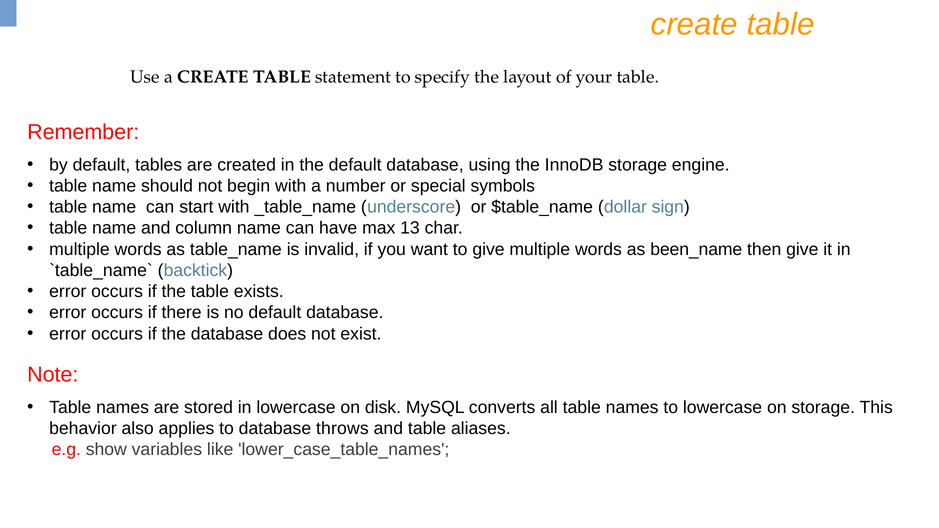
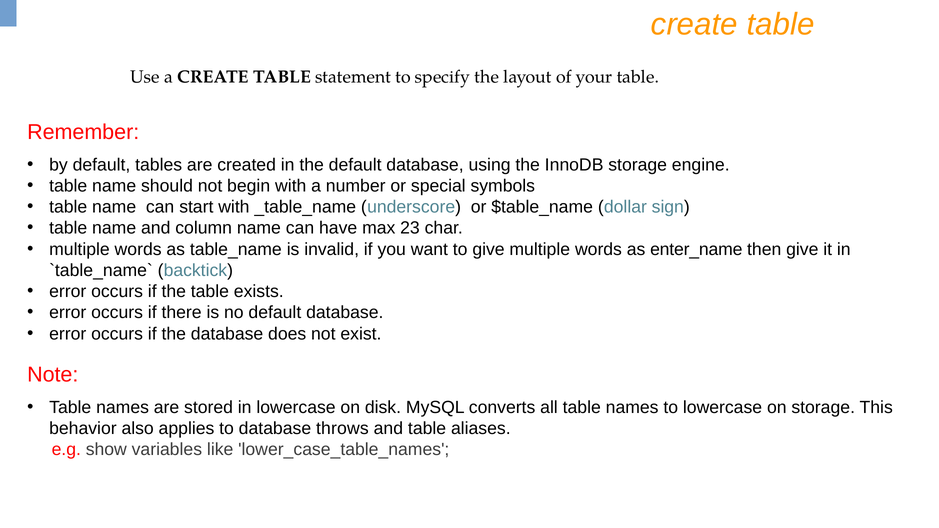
13: 13 -> 23
been_name: been_name -> enter_name
